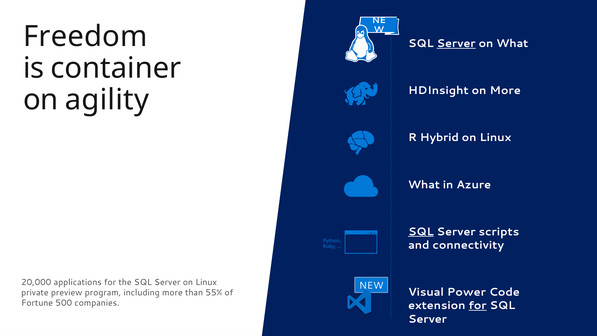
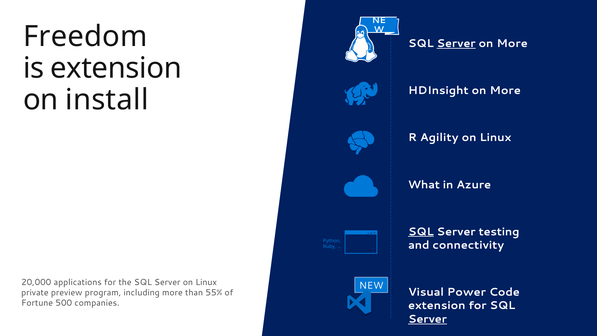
What at (512, 43): What -> More
is container: container -> extension
agility: agility -> install
Hybrid: Hybrid -> Agility
scripts: scripts -> testing
for at (478, 305) underline: present -> none
Server at (427, 319) underline: none -> present
